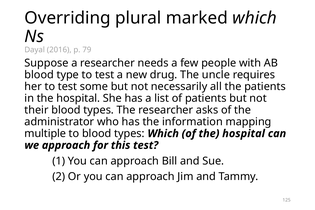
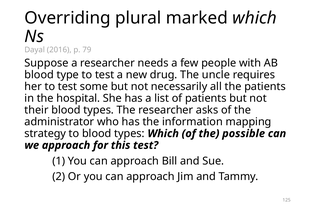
multiple: multiple -> strategy
of the hospital: hospital -> possible
